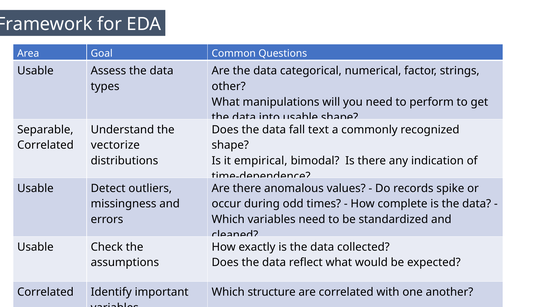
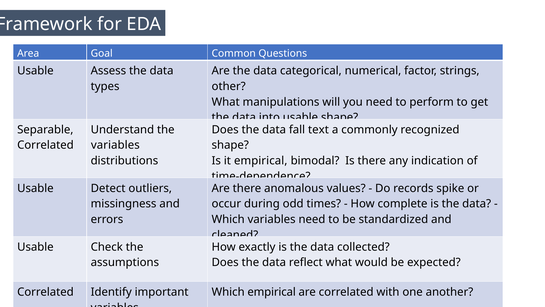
vectorize at (115, 145): vectorize -> variables
Which structure: structure -> empirical
